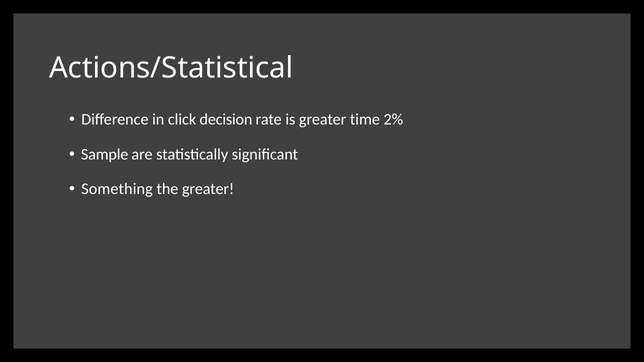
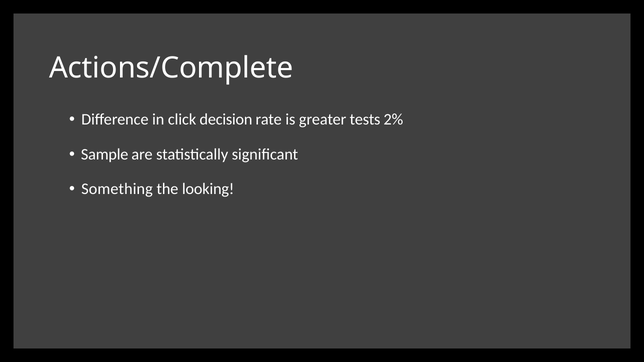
Actions/Statistical: Actions/Statistical -> Actions/Complete
time: time -> tests
the greater: greater -> looking
